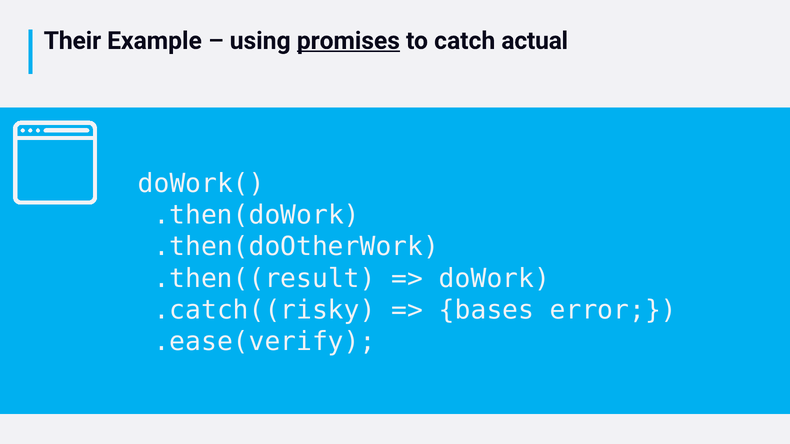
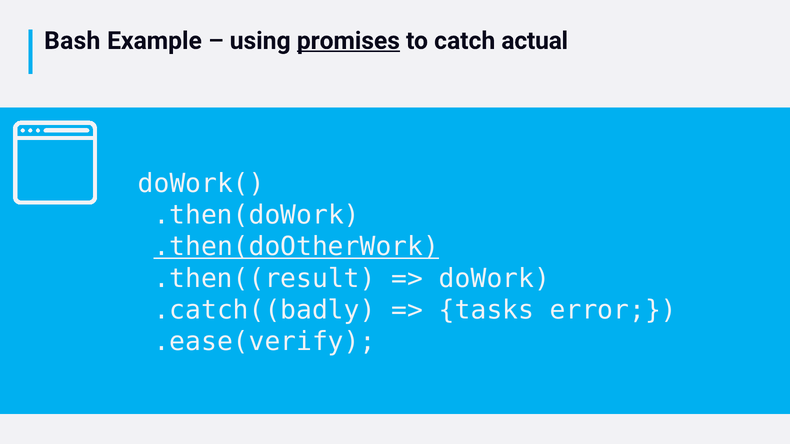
Their: Their -> Bash
.then(doOtherWork underline: none -> present
.catch((risky: .catch((risky -> .catch((badly
bases: bases -> tasks
